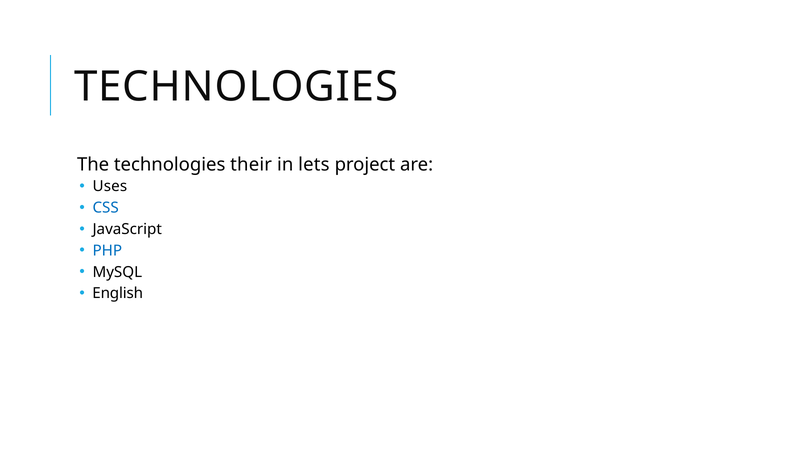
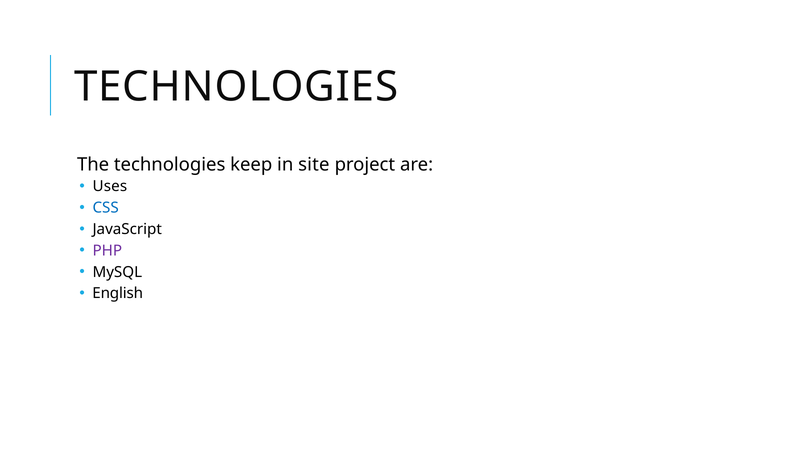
their: their -> keep
lets: lets -> site
PHP colour: blue -> purple
